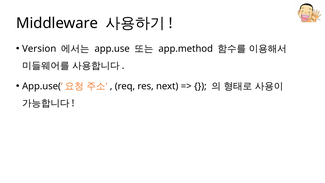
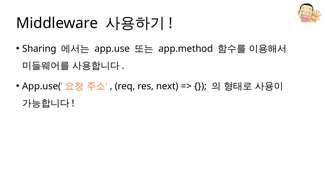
Version: Version -> Sharing
